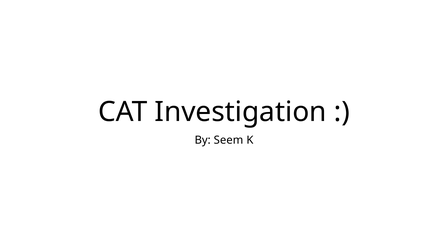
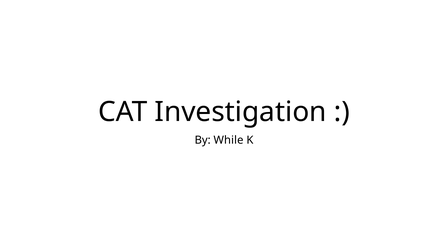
Seem: Seem -> While
